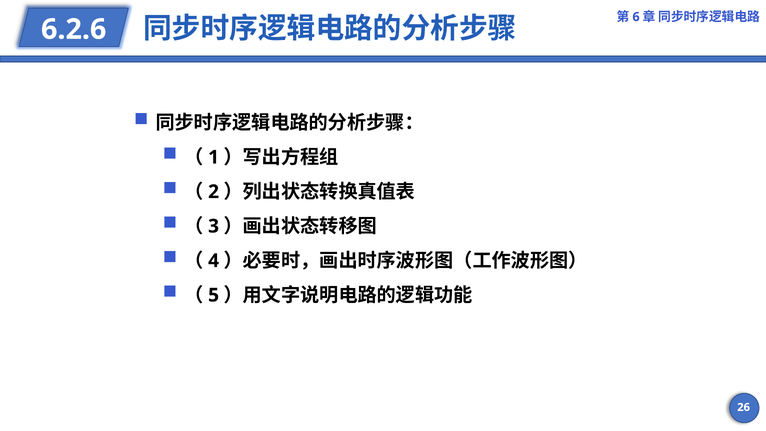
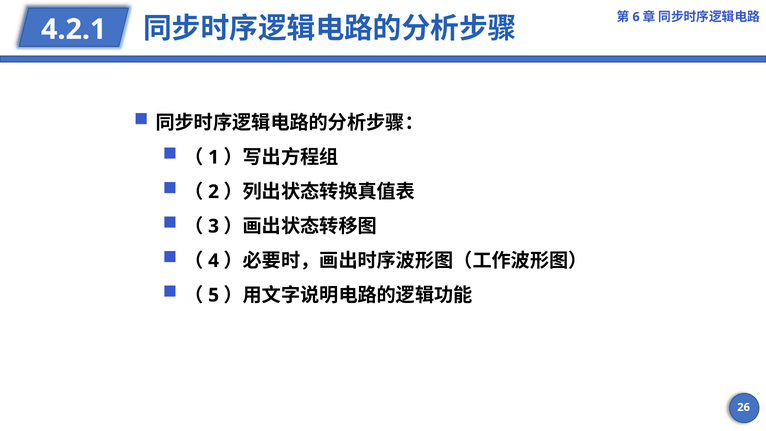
6.2.6: 6.2.6 -> 4.2.1
